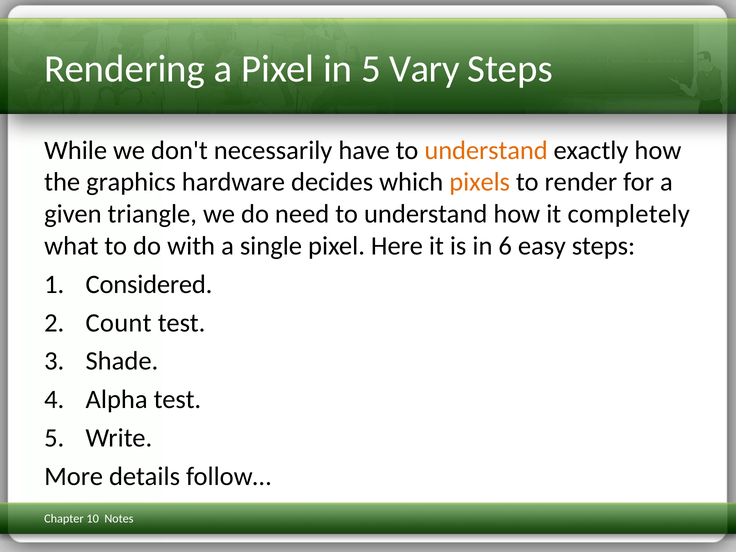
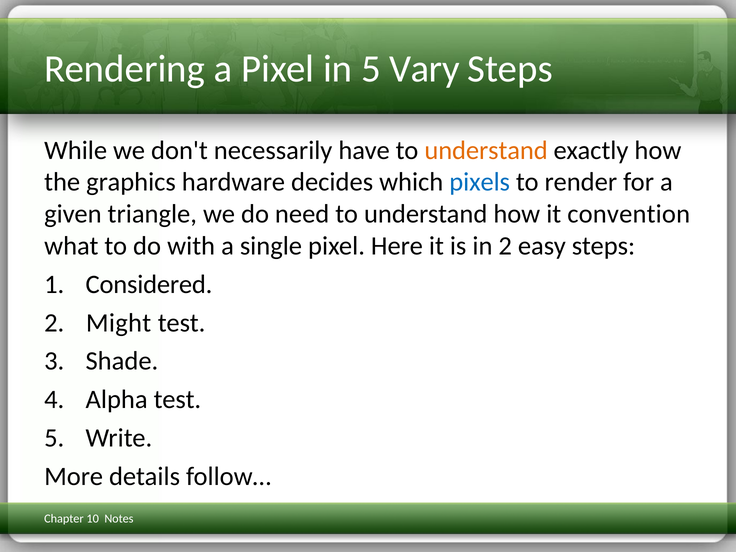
pixels colour: orange -> blue
completely: completely -> convention
in 6: 6 -> 2
Count: Count -> Might
